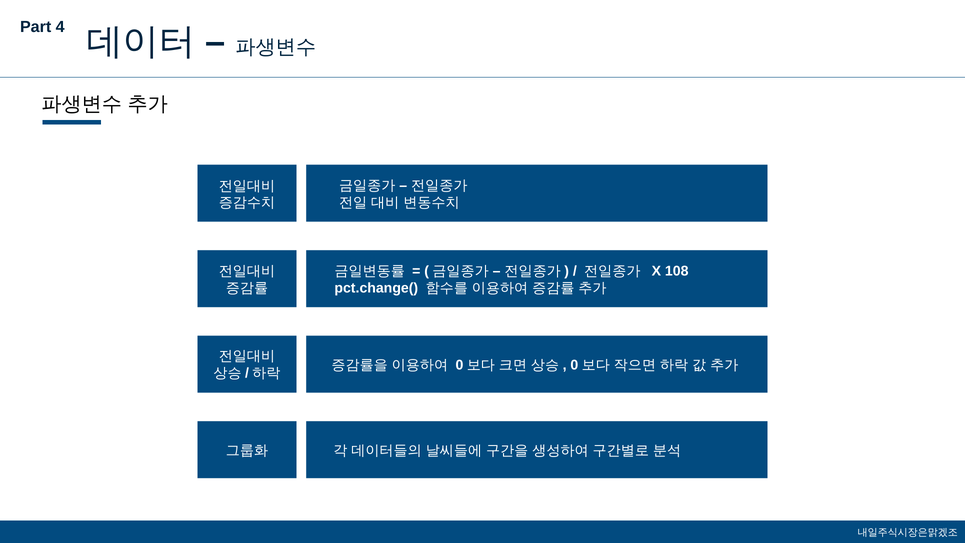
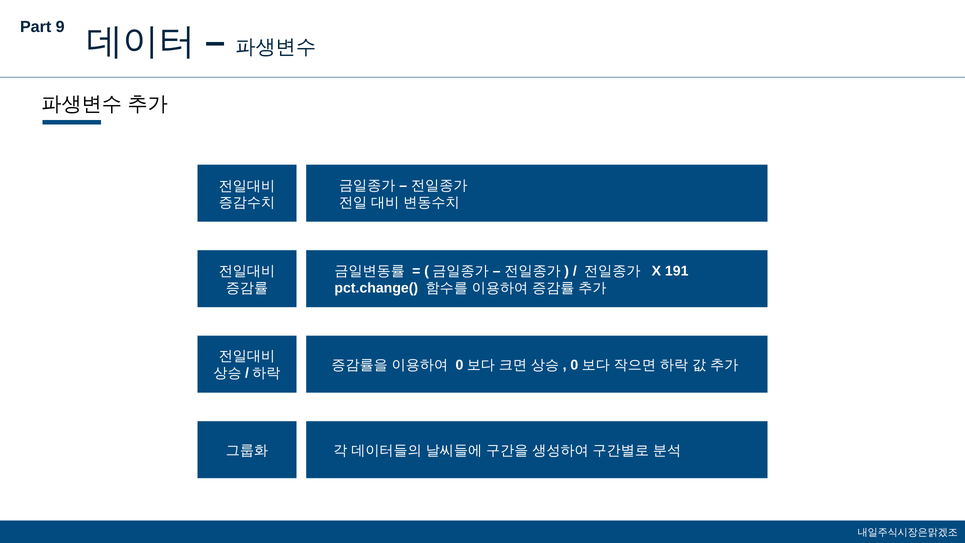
4: 4 -> 9
108: 108 -> 191
